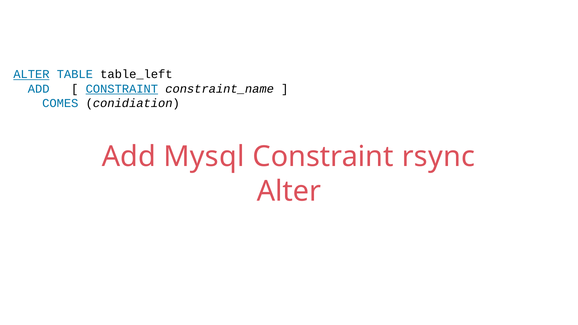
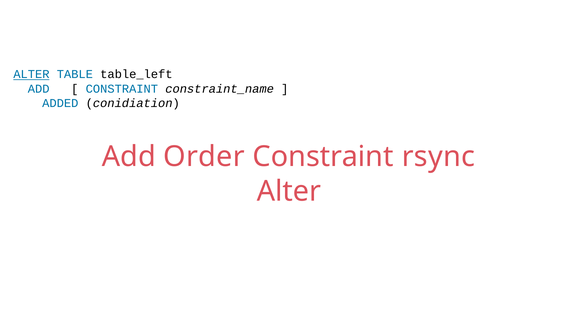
CONSTRAINT at (122, 89) underline: present -> none
COMES: COMES -> ADDED
Mysql: Mysql -> Order
